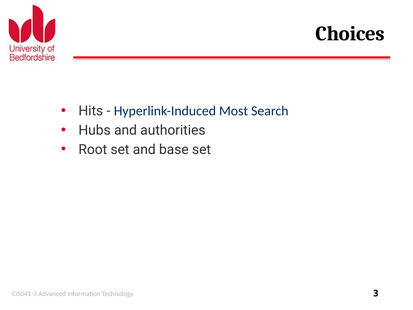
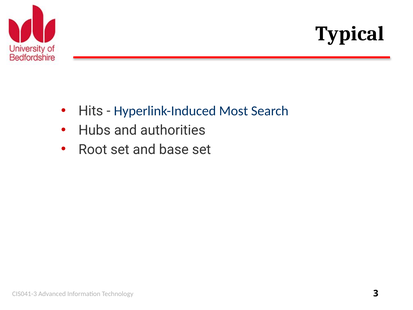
Choices: Choices -> Typical
